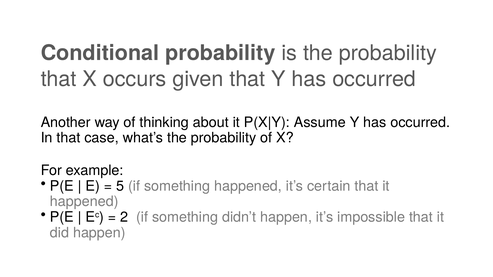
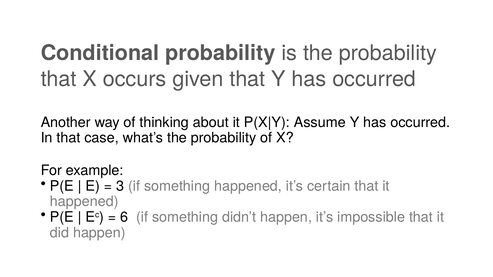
5: 5 -> 3
2: 2 -> 6
